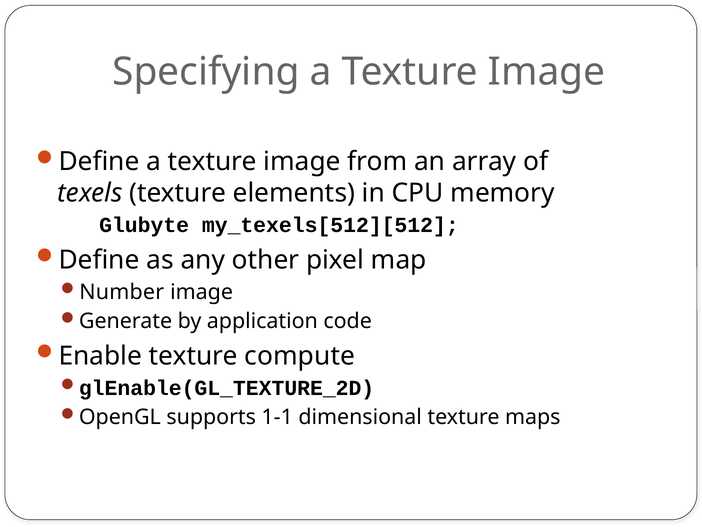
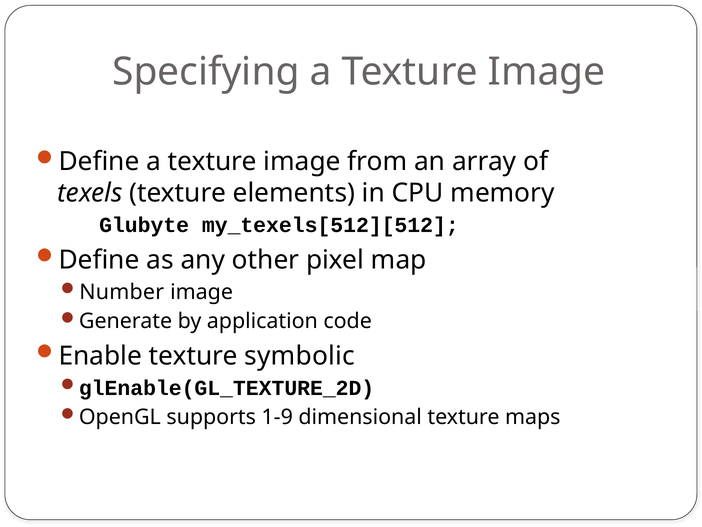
compute: compute -> symbolic
1-1: 1-1 -> 1-9
